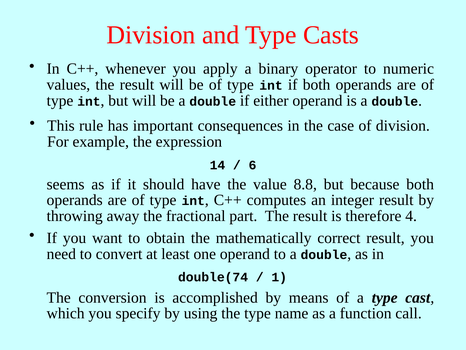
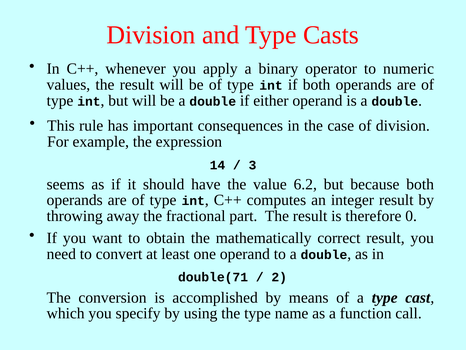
6: 6 -> 3
8.8: 8.8 -> 6.2
4: 4 -> 0
double(74: double(74 -> double(71
1: 1 -> 2
